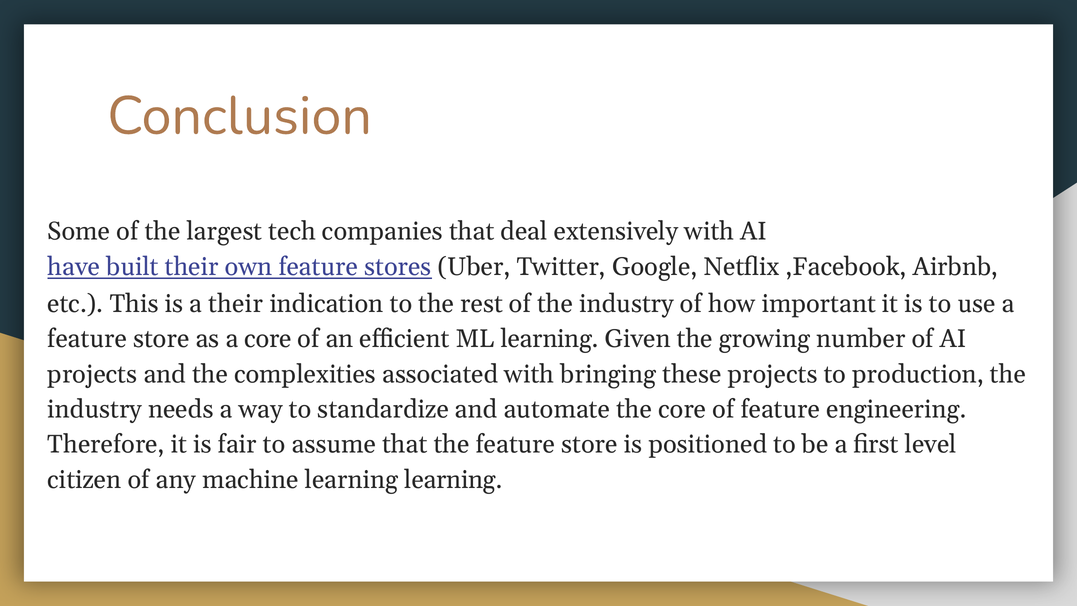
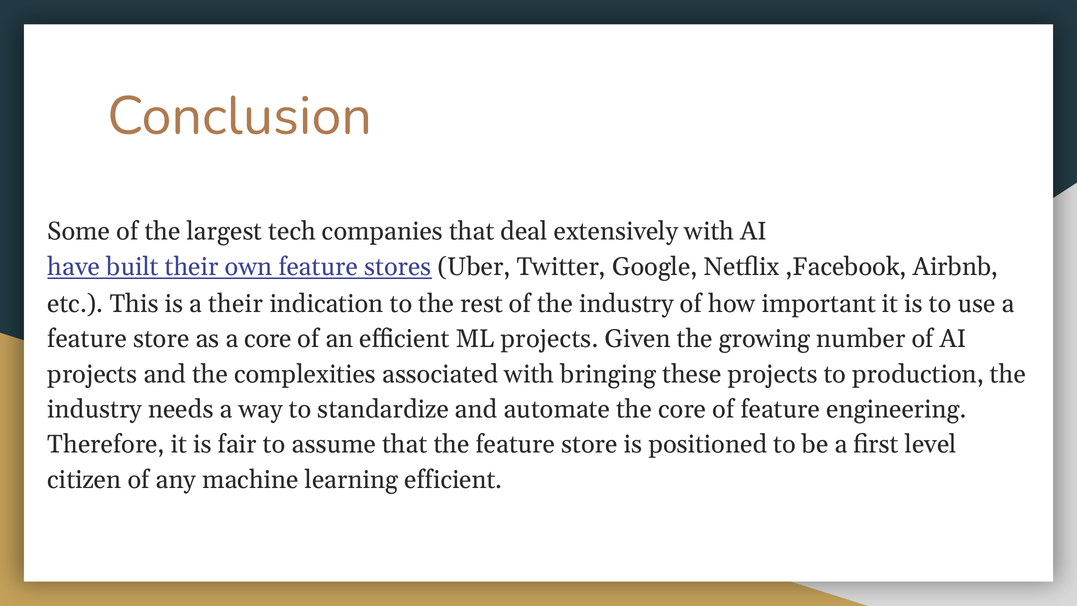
ML learning: learning -> projects
learning learning: learning -> efficient
